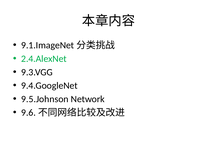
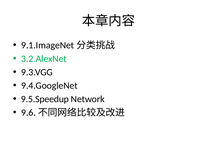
2.4.AlexNet: 2.4.AlexNet -> 3.2.AlexNet
9.5.Johnson: 9.5.Johnson -> 9.5.Speedup
